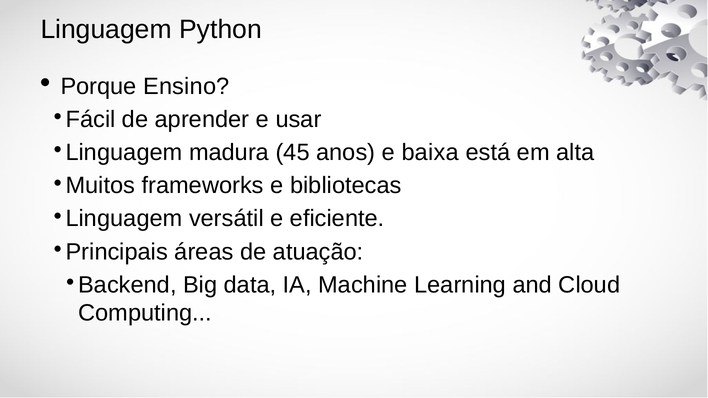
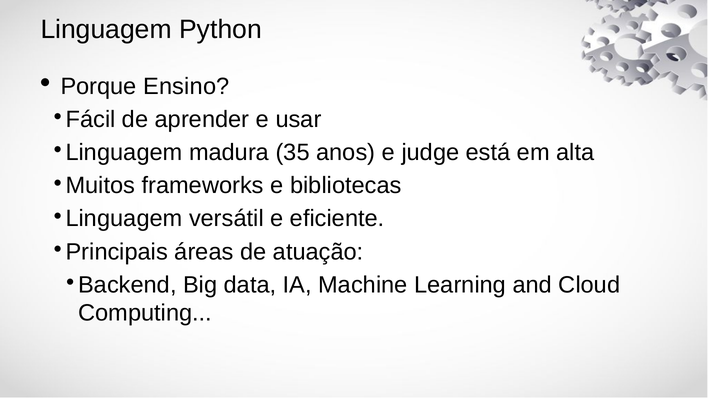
45: 45 -> 35
baixa: baixa -> judge
